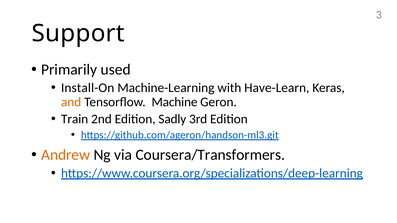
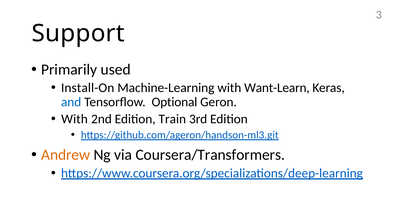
Have-Learn: Have-Learn -> Want-Learn
and colour: orange -> blue
Machine: Machine -> Optional
Train at (75, 119): Train -> With
Sadly: Sadly -> Train
